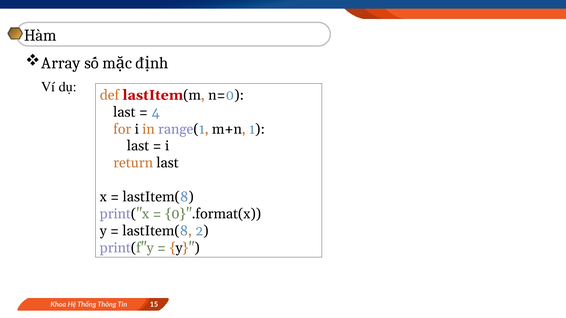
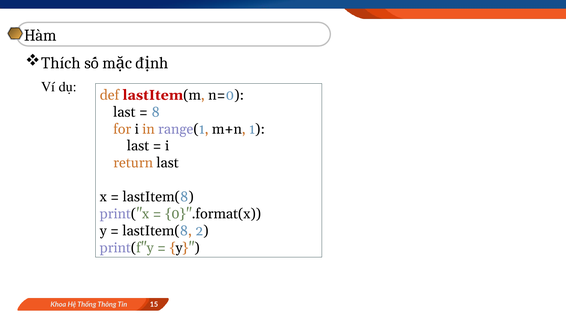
Array: Array -> Thích
4: 4 -> 8
